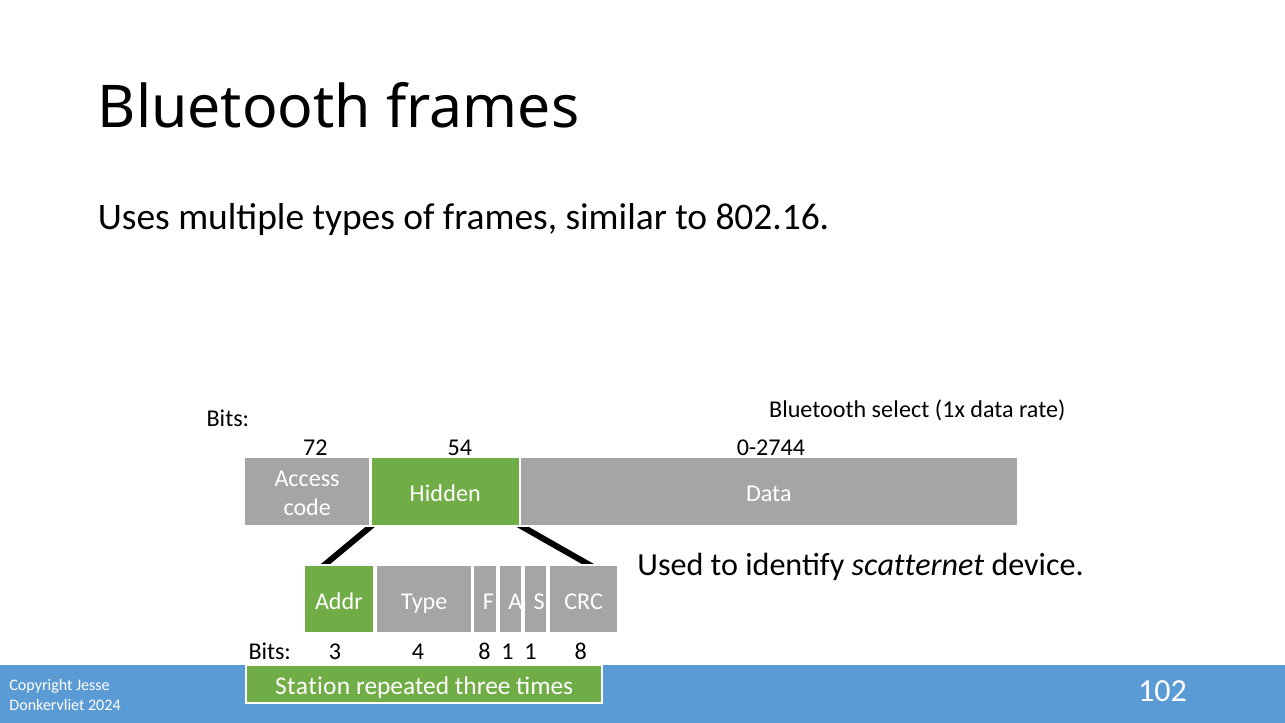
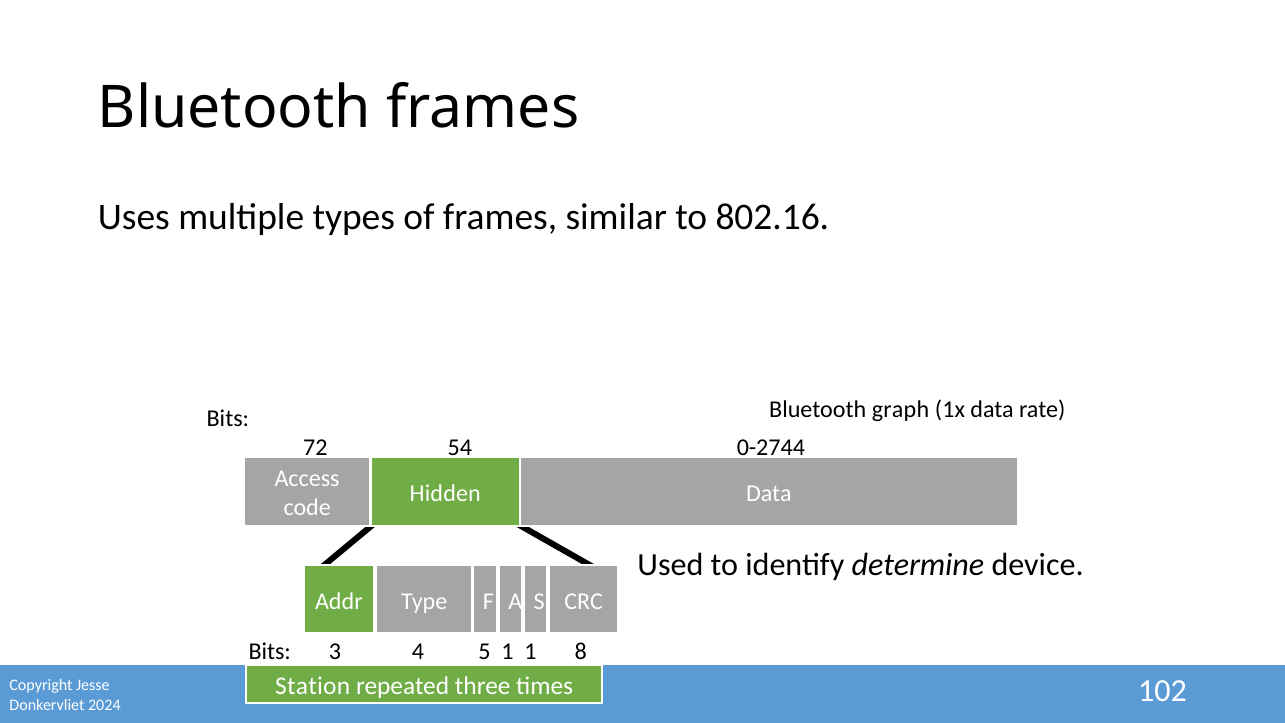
select: select -> graph
scatternet: scatternet -> determine
4 8: 8 -> 5
